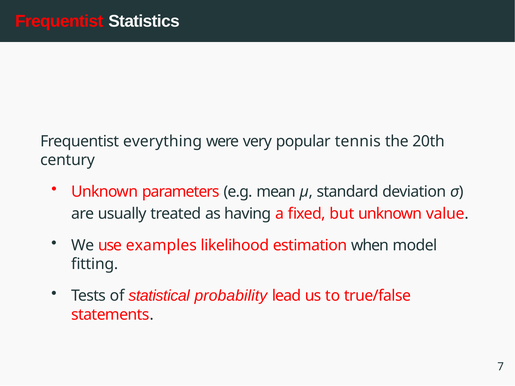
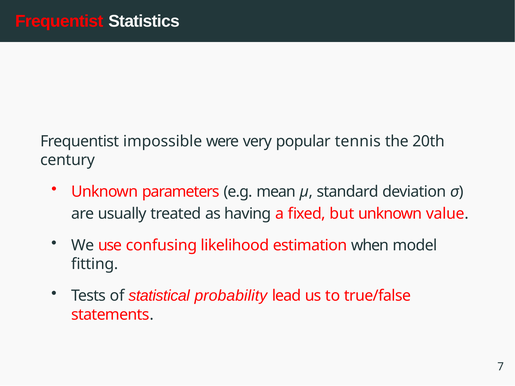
everything: everything -> impossible
examples: examples -> confusing
